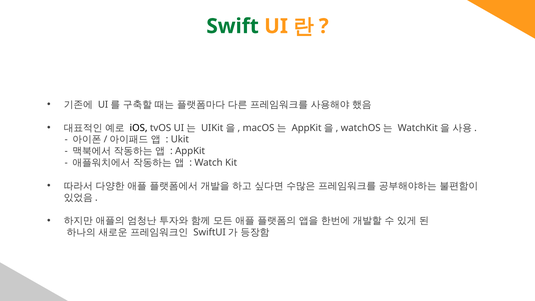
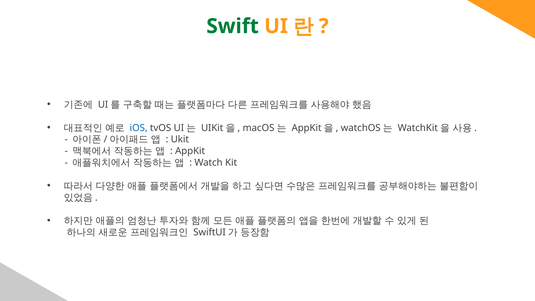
iOS colour: black -> blue
